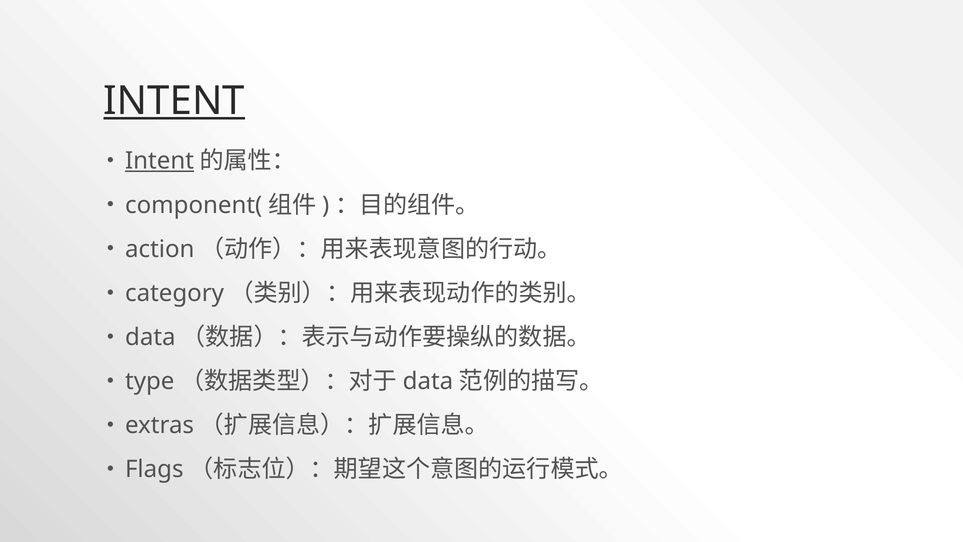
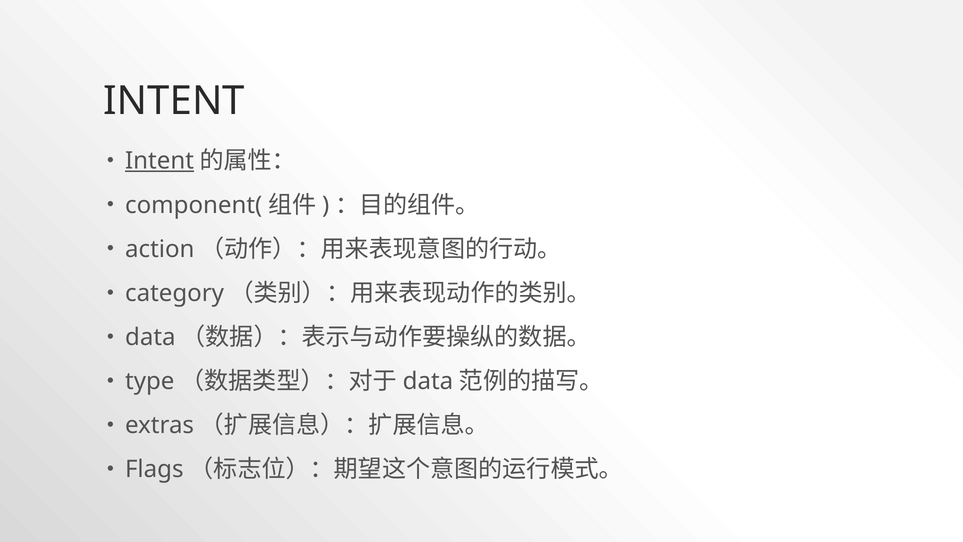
INTENT at (174, 101) underline: present -> none
